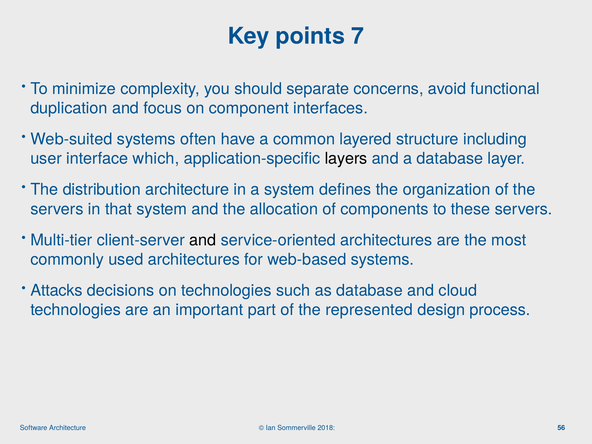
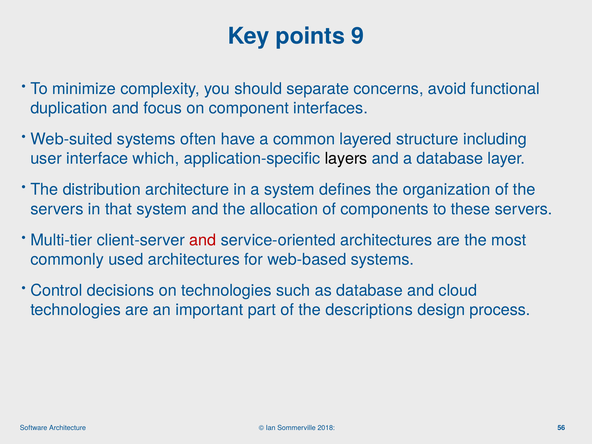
7: 7 -> 9
and at (203, 240) colour: black -> red
Attacks: Attacks -> Control
represented: represented -> descriptions
